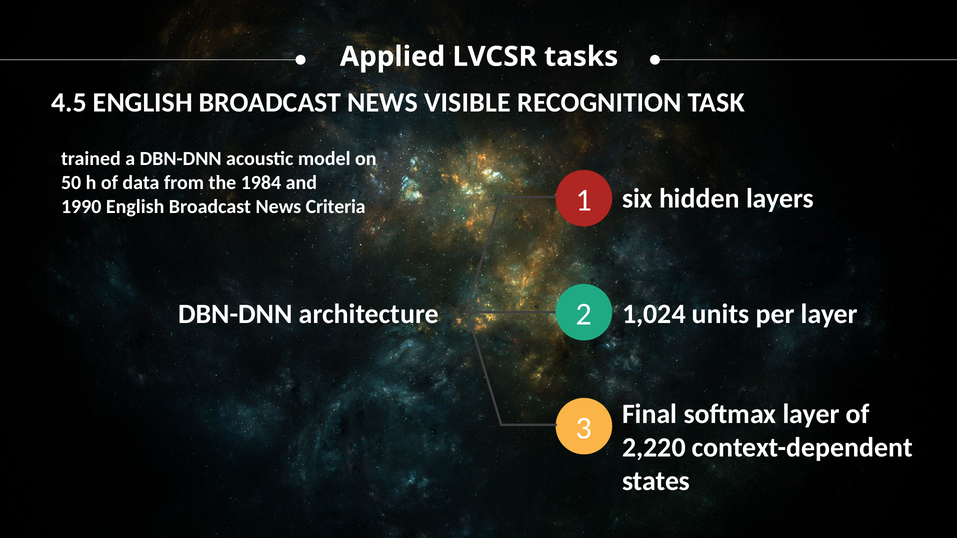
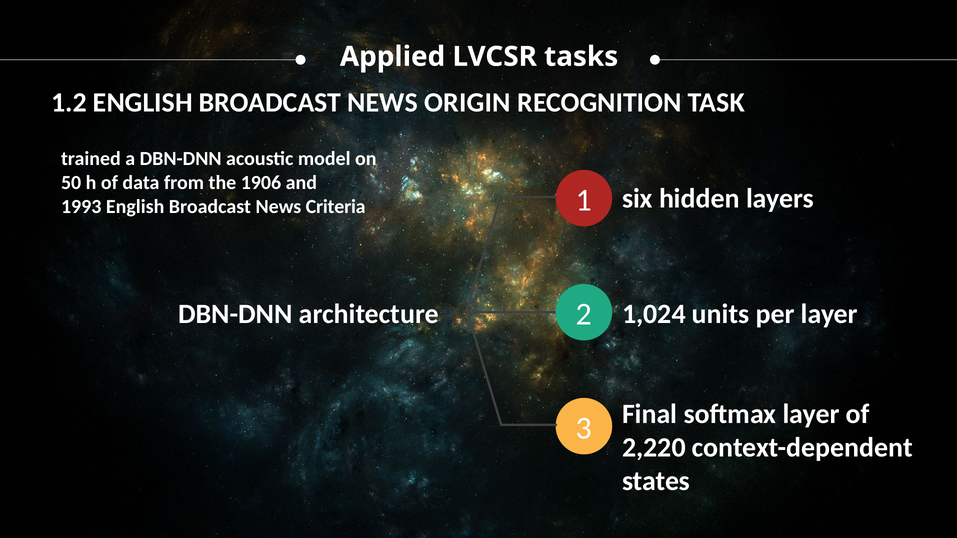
4.5: 4.5 -> 1.2
VISIBLE: VISIBLE -> ORIGIN
1984: 1984 -> 1906
1990: 1990 -> 1993
